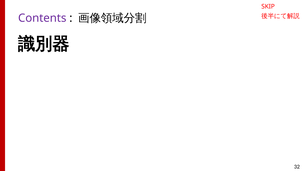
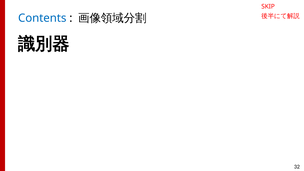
Contents colour: purple -> blue
